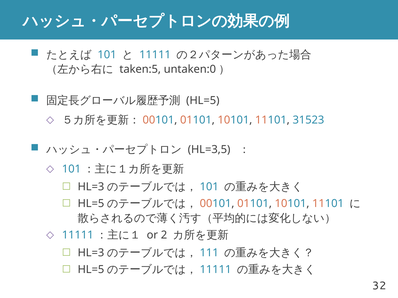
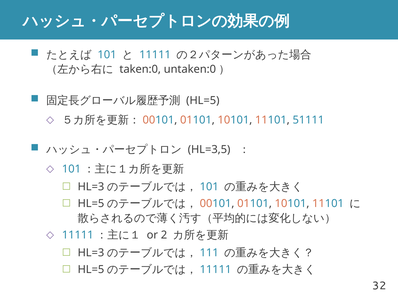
taken:5: taken:5 -> taken:0
31523: 31523 -> 51111
